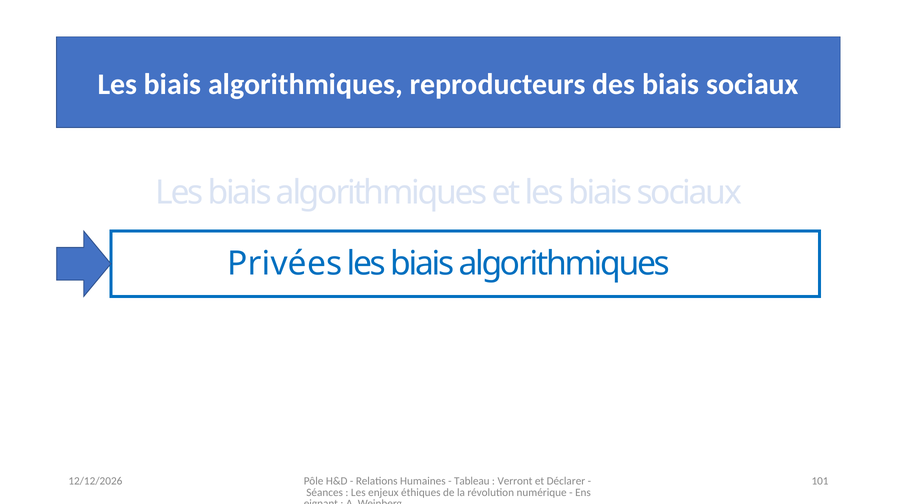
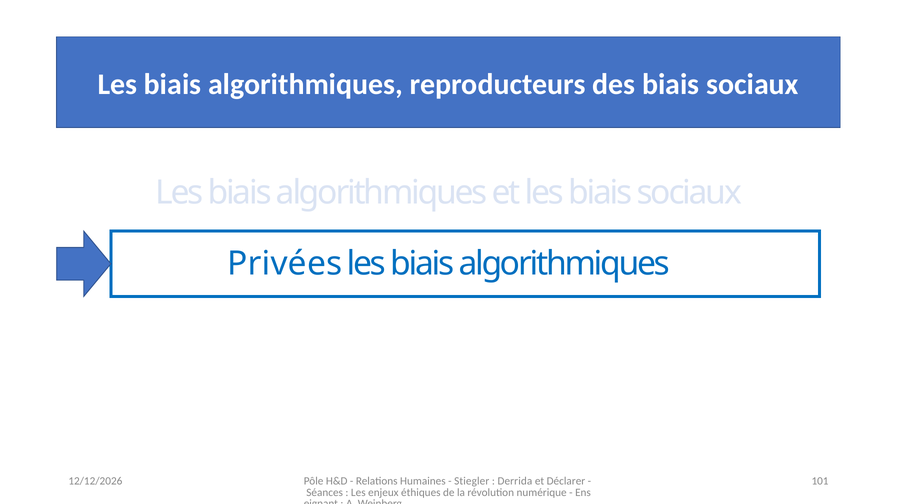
Tableau: Tableau -> Stiegler
Verront: Verront -> Derrida
